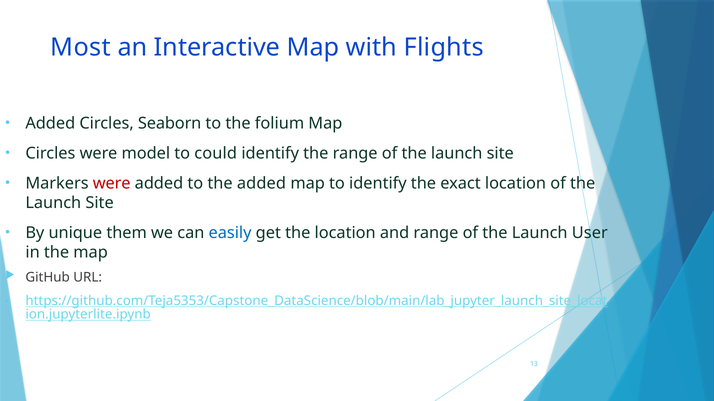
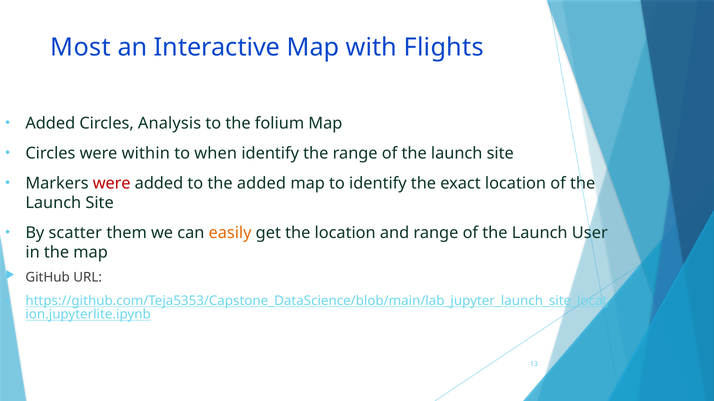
Seaborn: Seaborn -> Analysis
model: model -> within
could: could -> when
unique: unique -> scatter
easily colour: blue -> orange
